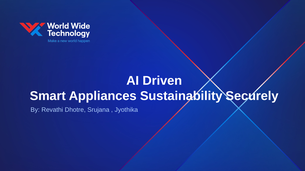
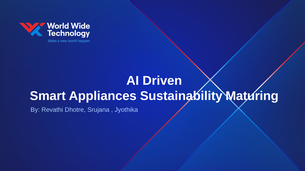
Securely: Securely -> Maturing
